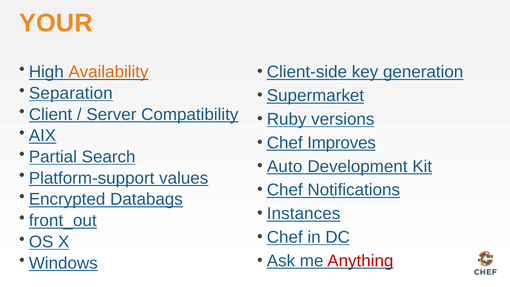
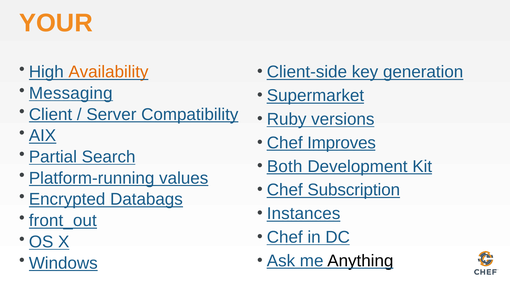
Separation: Separation -> Messaging
Auto: Auto -> Both
Platform-support: Platform-support -> Platform-running
Notifications: Notifications -> Subscription
Anything colour: red -> black
